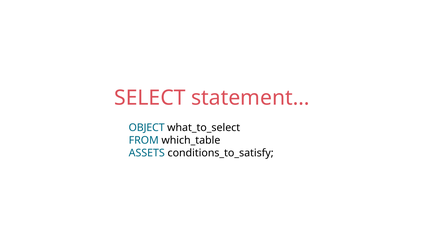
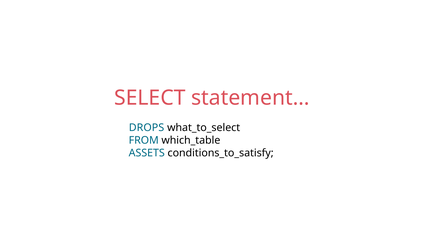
OBJECT: OBJECT -> DROPS
